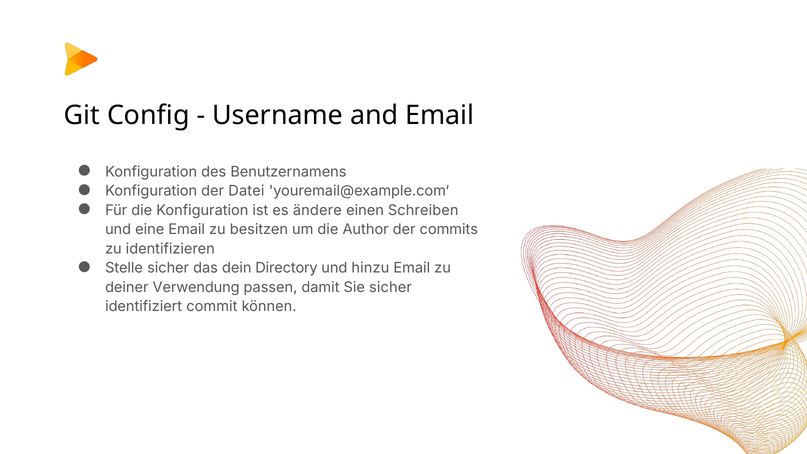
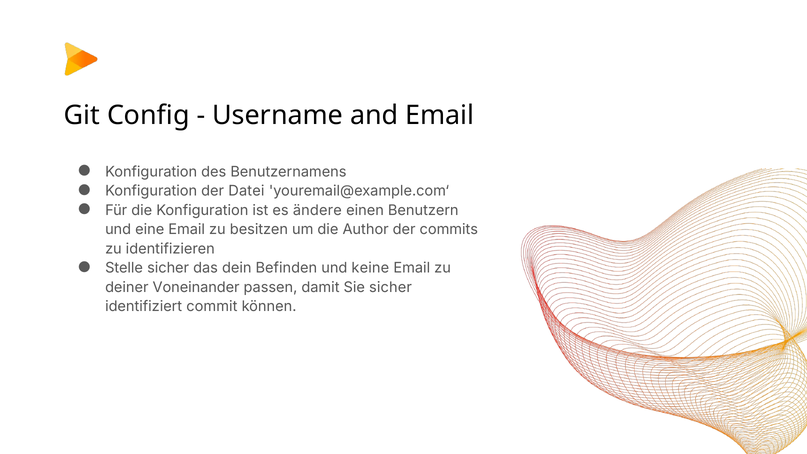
Schreiben: Schreiben -> Benutzern
Directory: Directory -> Befinden
hinzu: hinzu -> keine
Verwendung: Verwendung -> Voneinander
